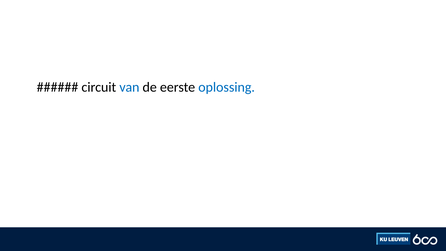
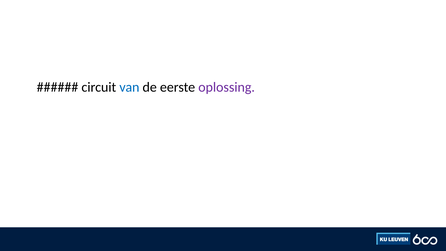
oplossing colour: blue -> purple
